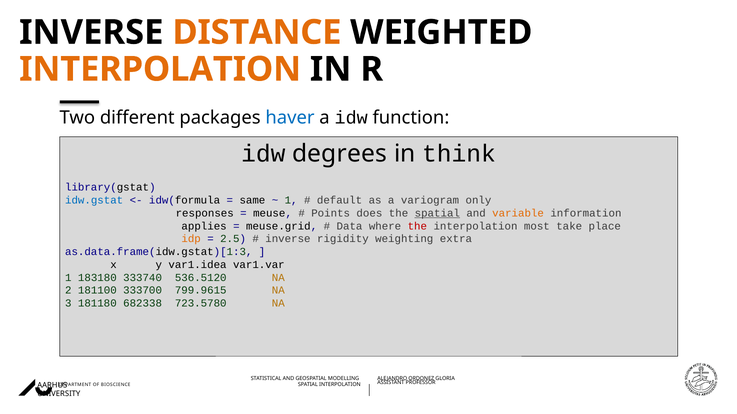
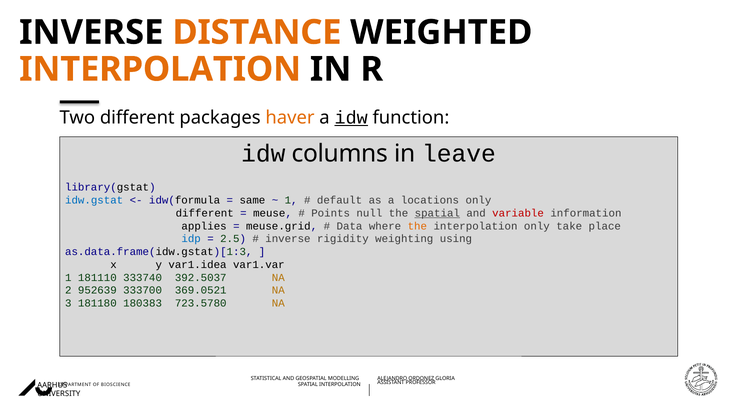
haver colour: blue -> orange
idw at (351, 118) underline: none -> present
degrees: degrees -> columns
think: think -> leave
variogram: variogram -> locations
responses at (205, 213): responses -> different
does: does -> null
variable colour: orange -> red
the at (417, 226) colour: red -> orange
interpolation most: most -> only
idp colour: orange -> blue
extra: extra -> using
183180: 183180 -> 181110
536.5120: 536.5120 -> 392.5037
181100: 181100 -> 952639
799.9615: 799.9615 -> 369.0521
682338: 682338 -> 180383
